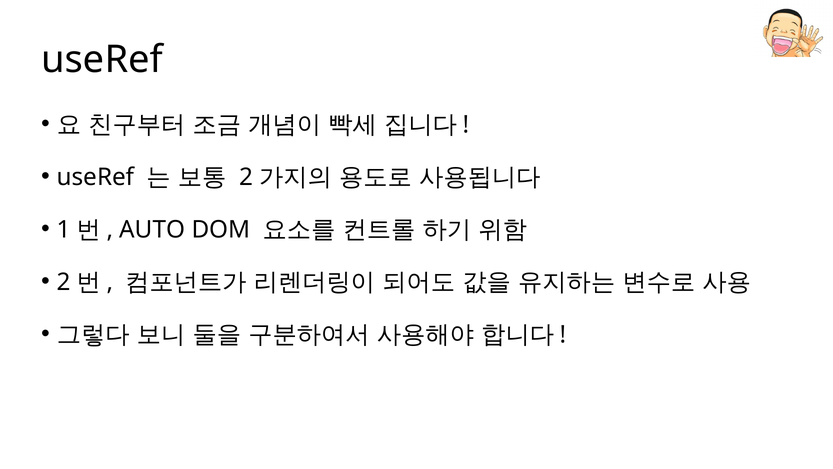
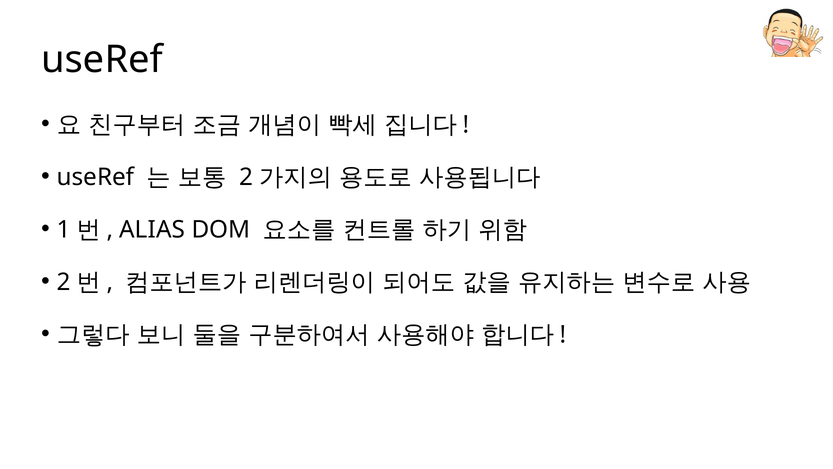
AUTO: AUTO -> ALIAS
